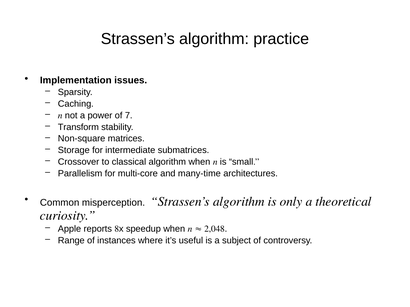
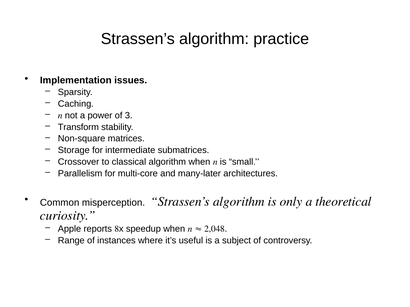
7: 7 -> 3
many-time: many-time -> many-later
